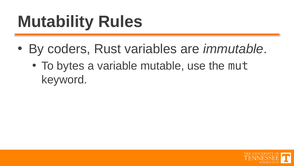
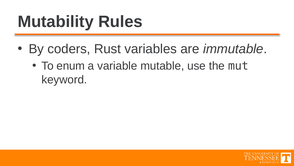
bytes: bytes -> enum
